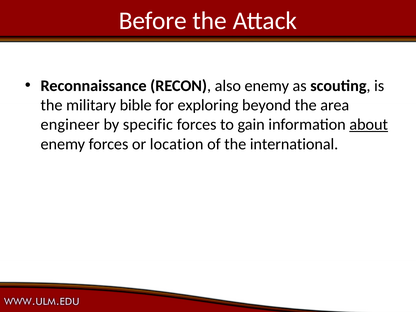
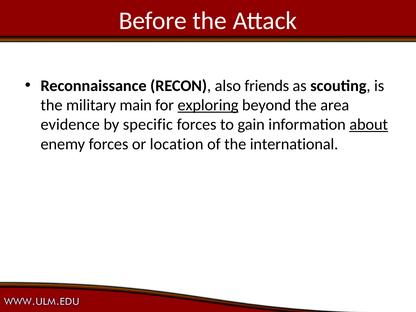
also enemy: enemy -> friends
bible: bible -> main
exploring underline: none -> present
engineer: engineer -> evidence
